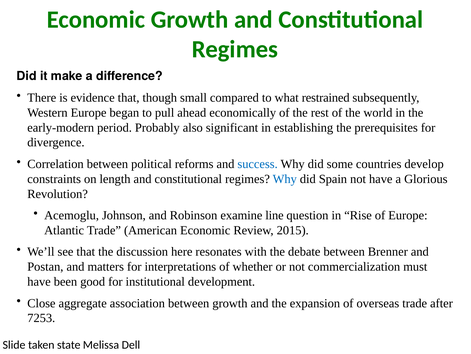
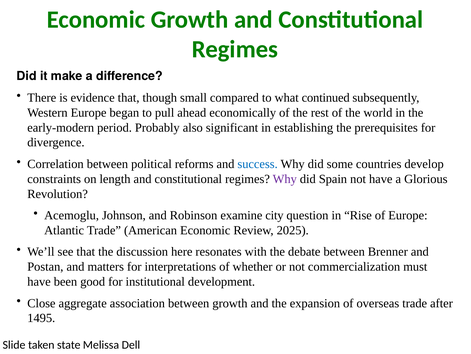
restrained: restrained -> continued
Why at (285, 179) colour: blue -> purple
line: line -> city
2015: 2015 -> 2025
7253: 7253 -> 1495
